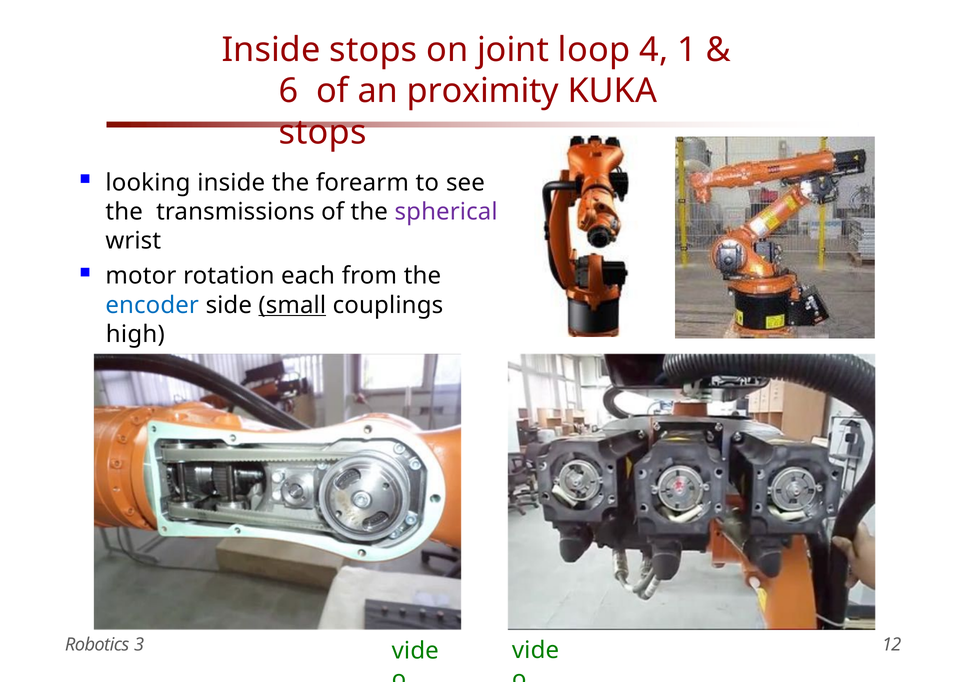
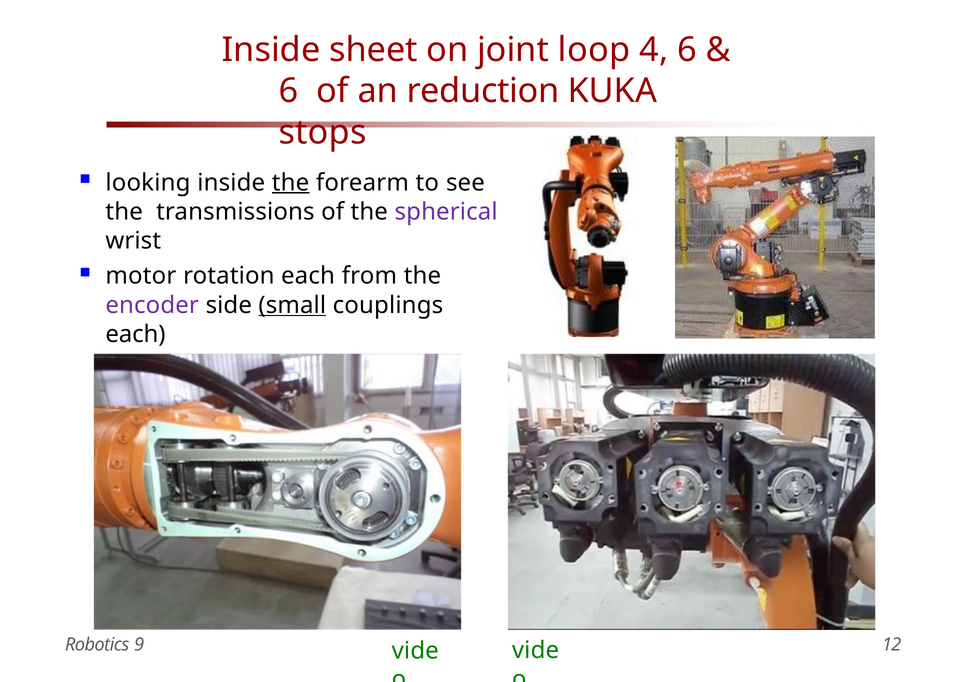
Inside stops: stops -> sheet
4 1: 1 -> 6
proximity: proximity -> reduction
the at (291, 183) underline: none -> present
encoder colour: blue -> purple
high at (135, 334): high -> each
3: 3 -> 9
